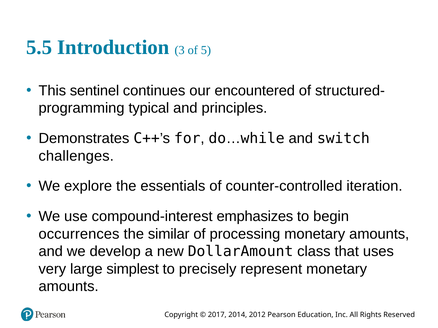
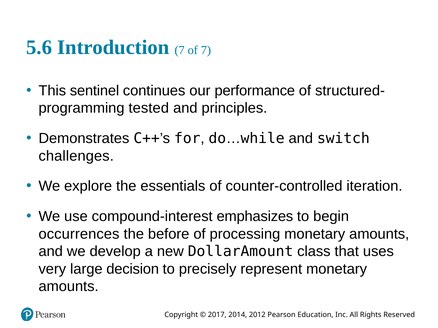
5.5: 5.5 -> 5.6
Introduction 3: 3 -> 7
of 5: 5 -> 7
encountered: encountered -> performance
typical: typical -> tested
similar: similar -> before
simplest: simplest -> decision
